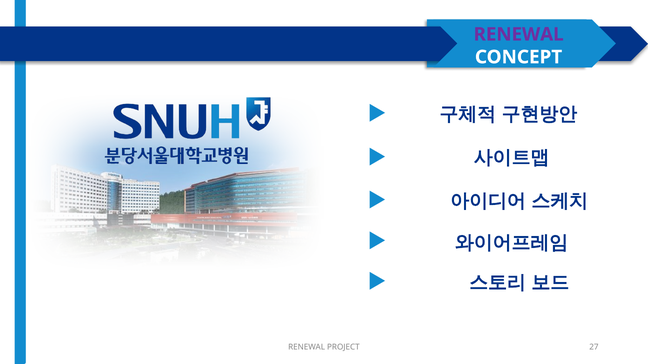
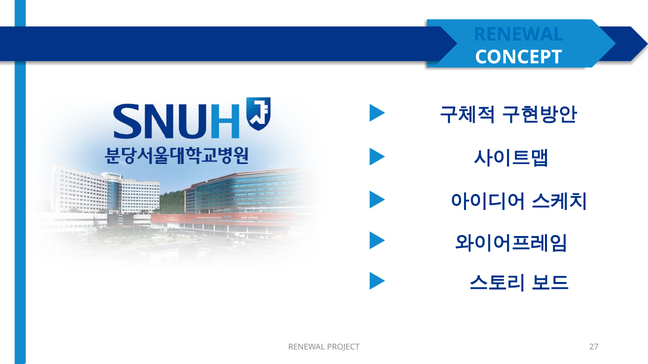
RENEWAL at (519, 34) colour: purple -> blue
